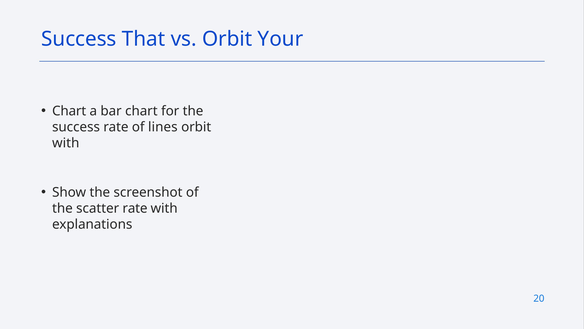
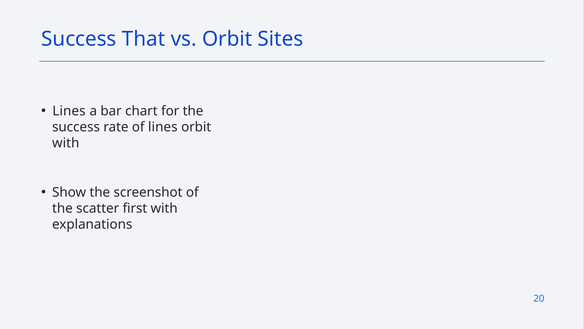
Your: Your -> Sites
Chart at (69, 111): Chart -> Lines
scatter rate: rate -> first
